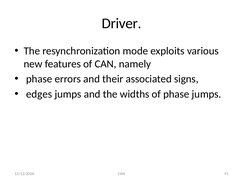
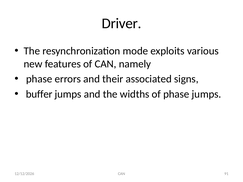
edges: edges -> buffer
